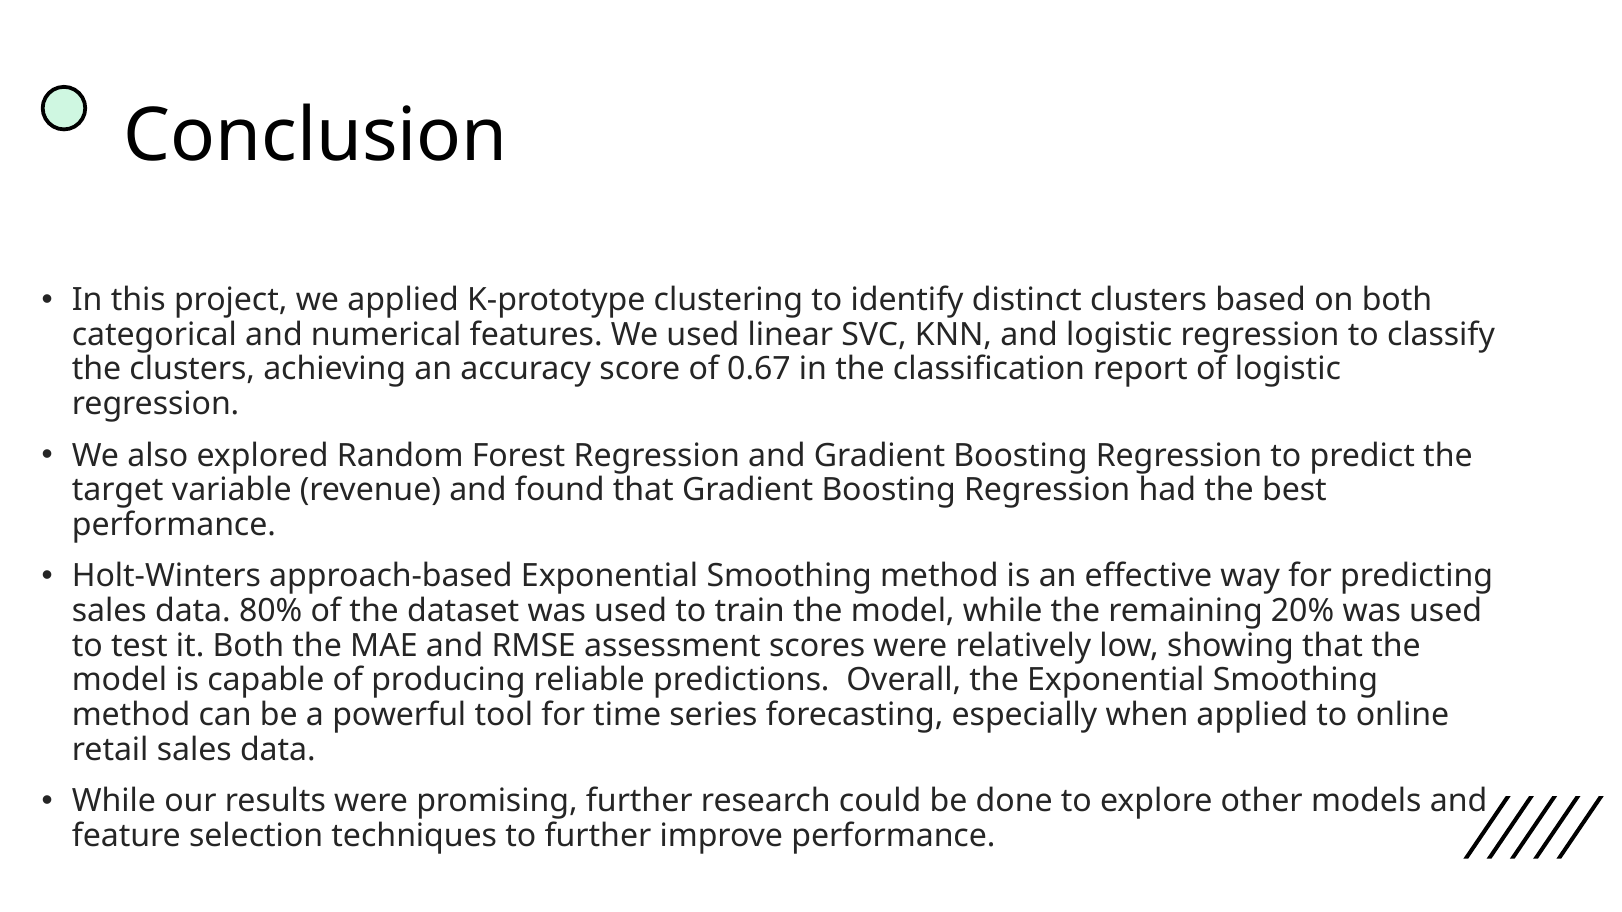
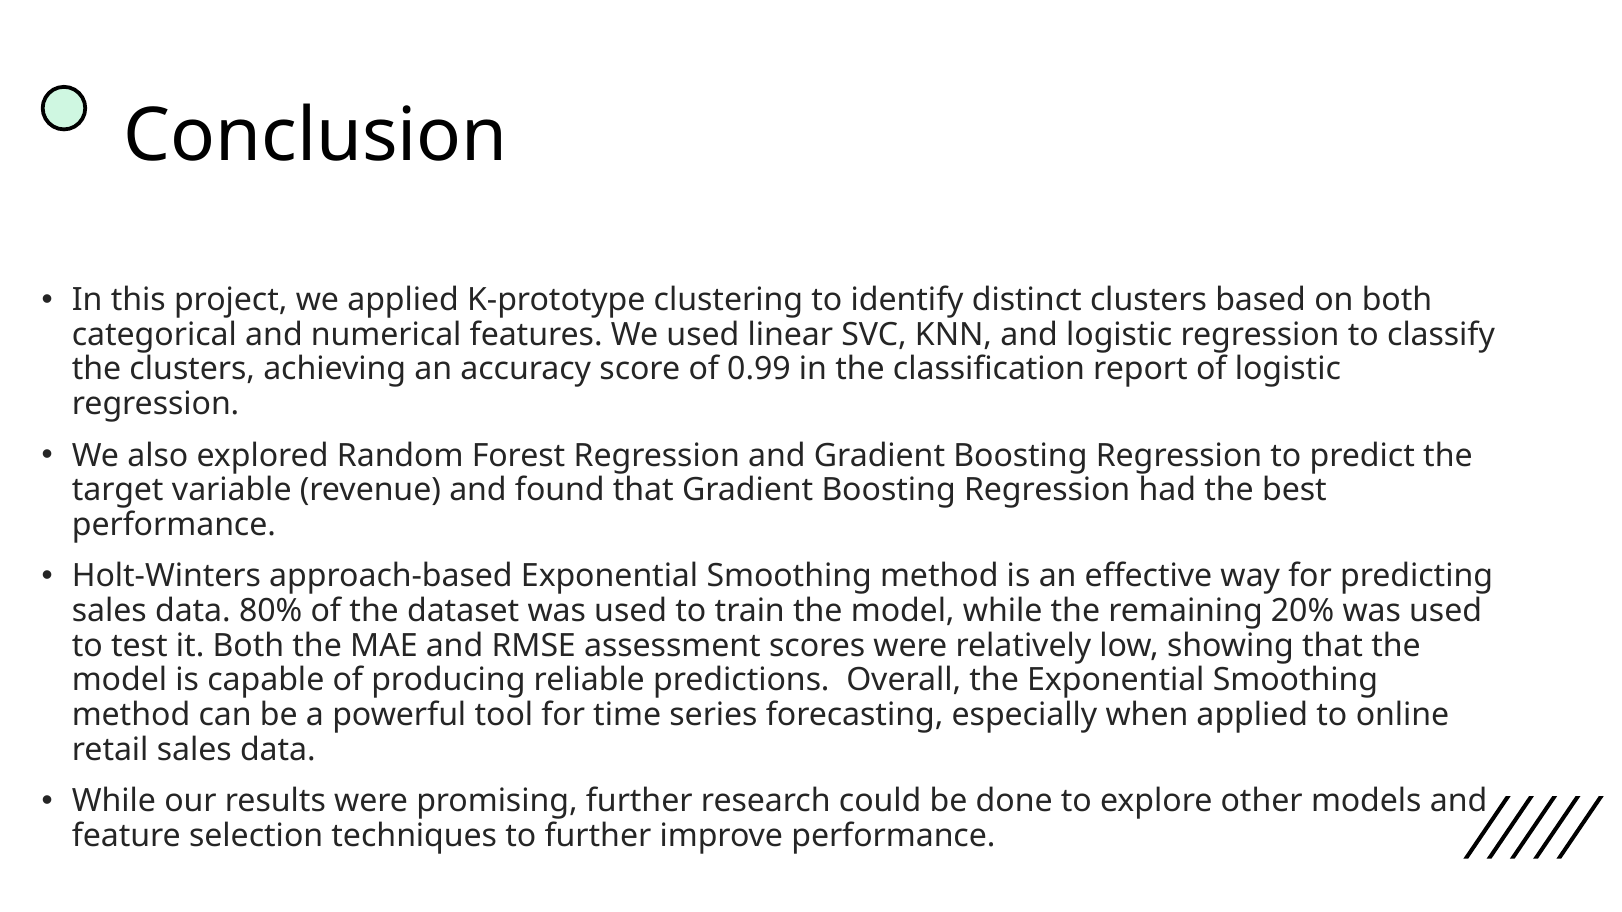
0.67: 0.67 -> 0.99
